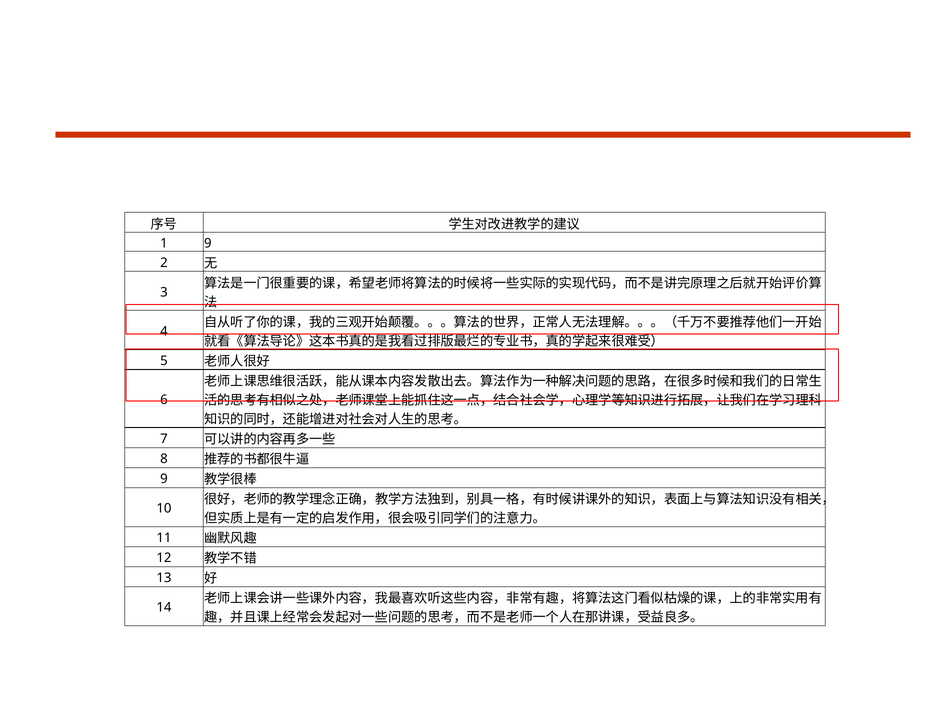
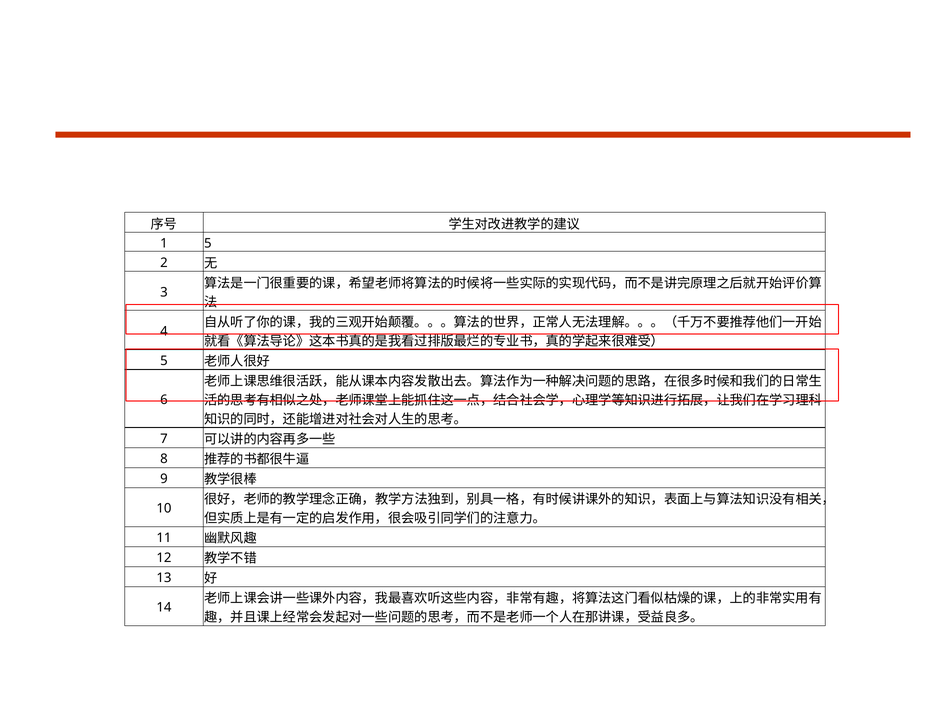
1 9: 9 -> 5
